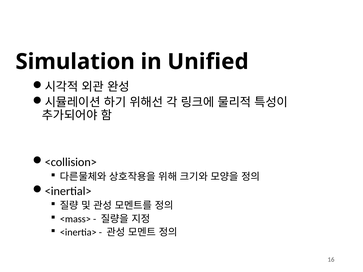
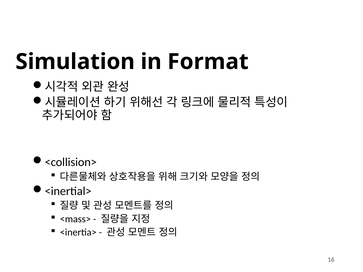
Unified: Unified -> Format
